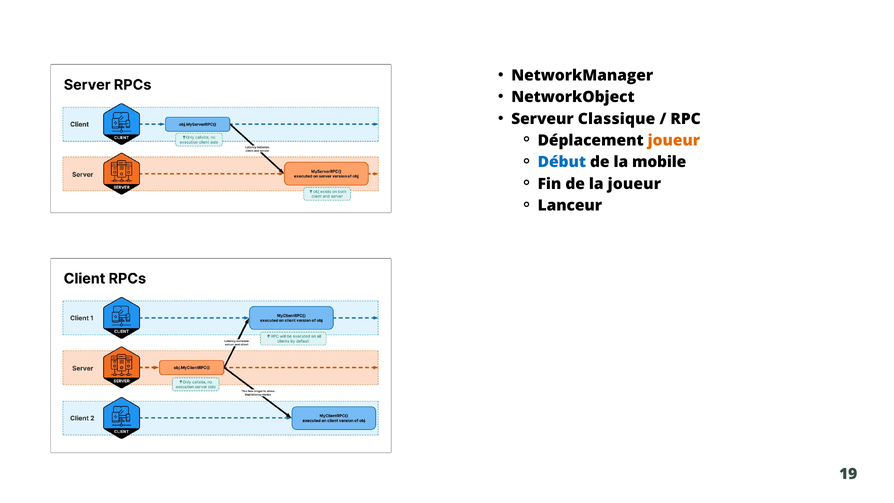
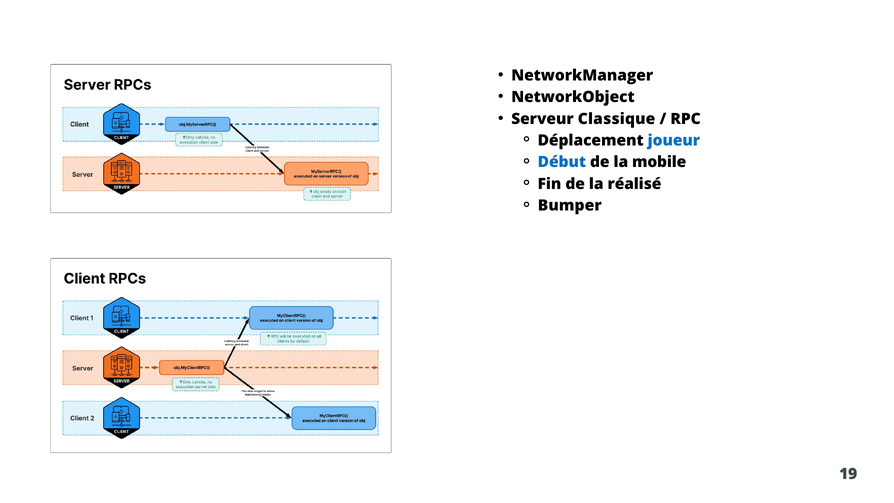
joueur at (674, 141) colour: orange -> blue
la joueur: joueur -> réalisé
Lanceur: Lanceur -> Bumper
